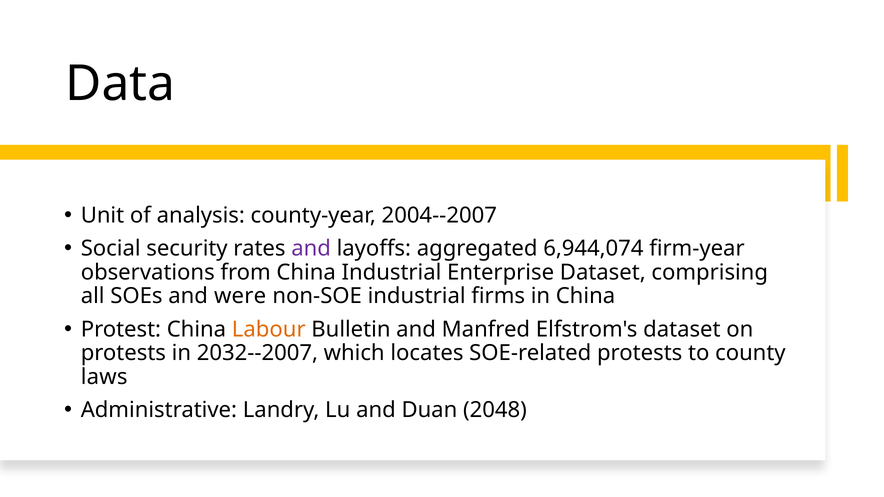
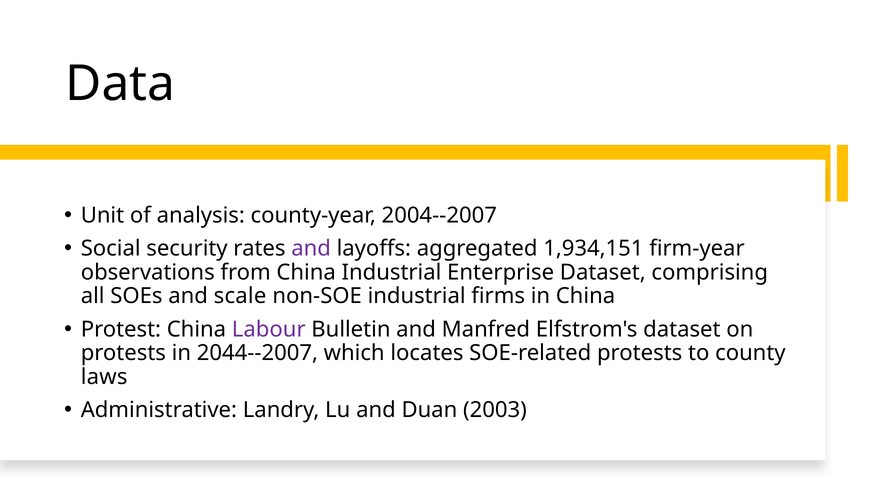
6,944,074: 6,944,074 -> 1,934,151
were: were -> scale
Labour colour: orange -> purple
2032--2007: 2032--2007 -> 2044--2007
2048: 2048 -> 2003
